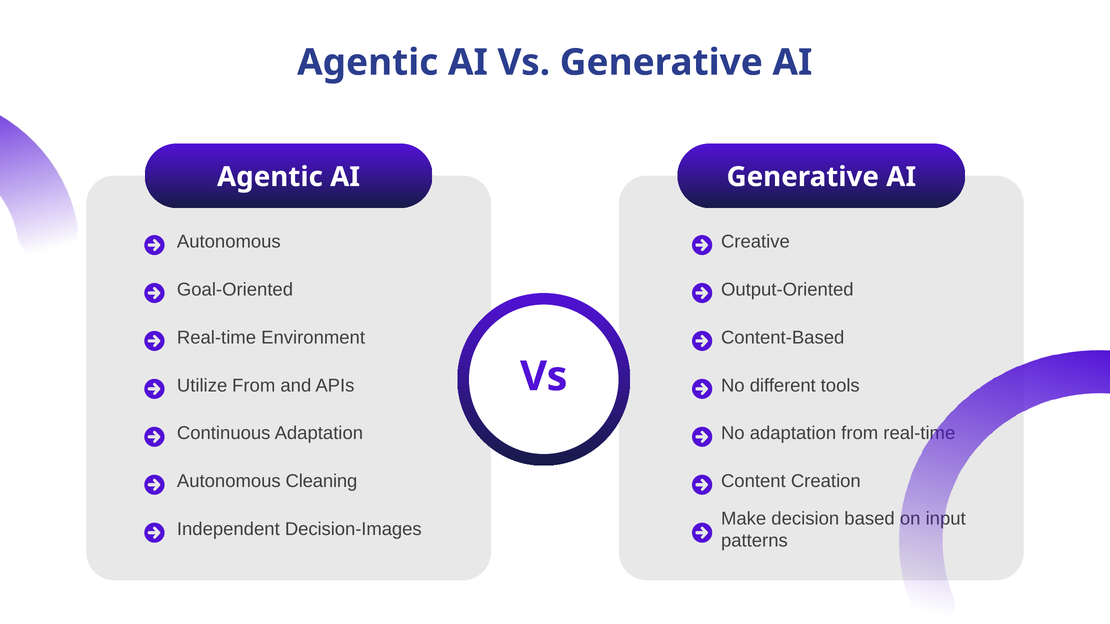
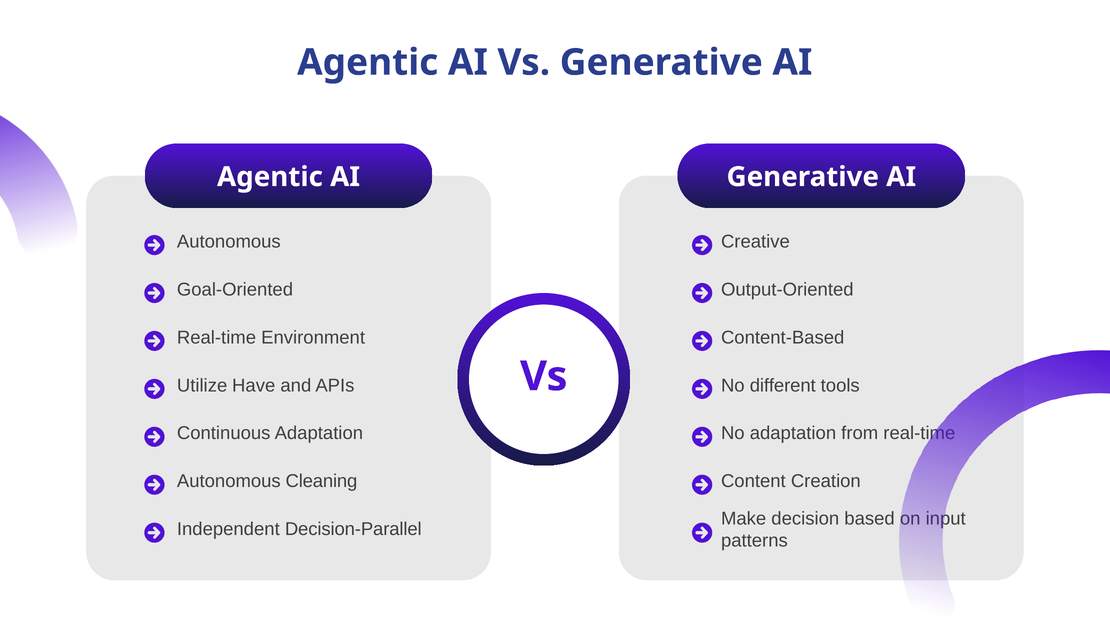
Utilize From: From -> Have
Decision-Images: Decision-Images -> Decision-Parallel
